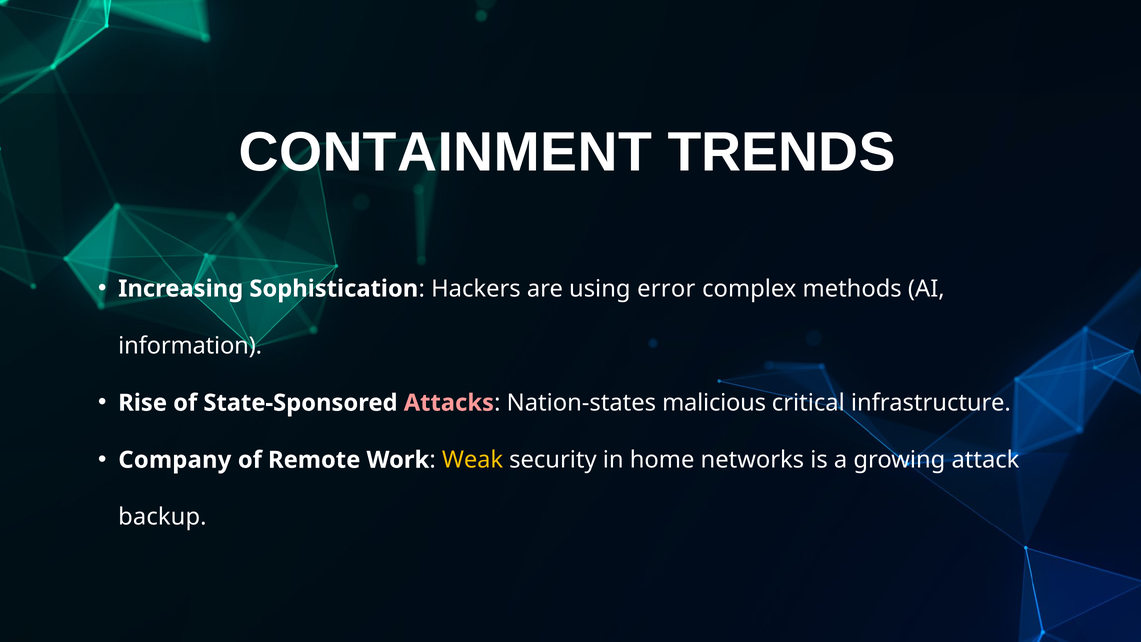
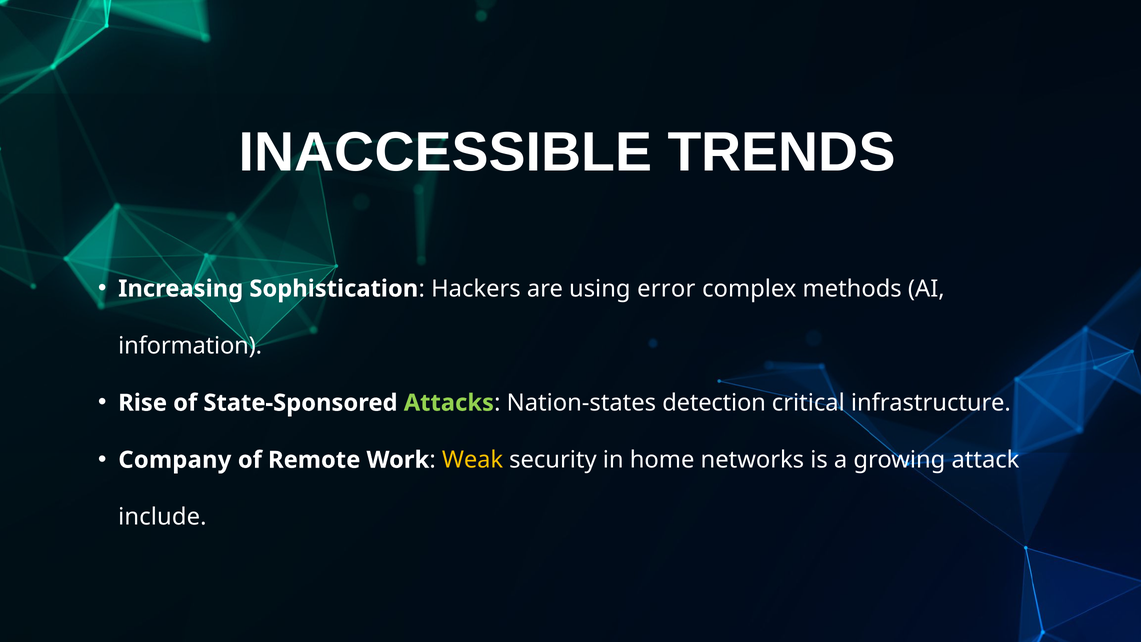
CONTAINMENT: CONTAINMENT -> INACCESSIBLE
Attacks colour: pink -> light green
malicious: malicious -> detection
backup: backup -> include
